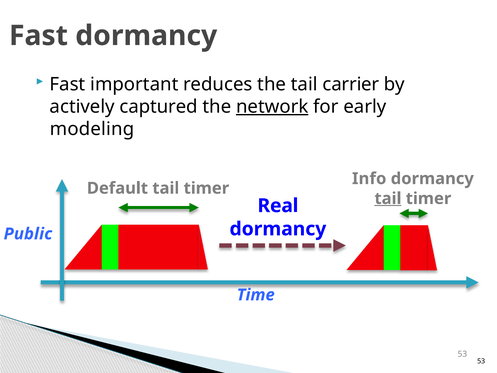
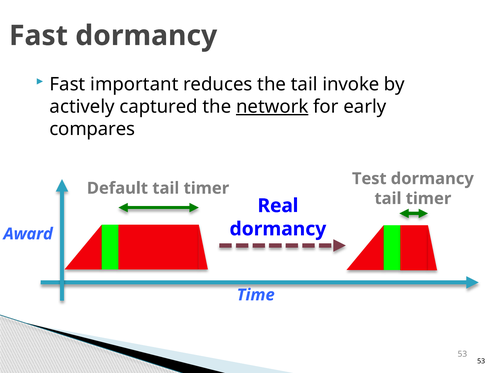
carrier: carrier -> invoke
modeling: modeling -> compares
Info: Info -> Test
tail at (388, 198) underline: present -> none
Public: Public -> Award
